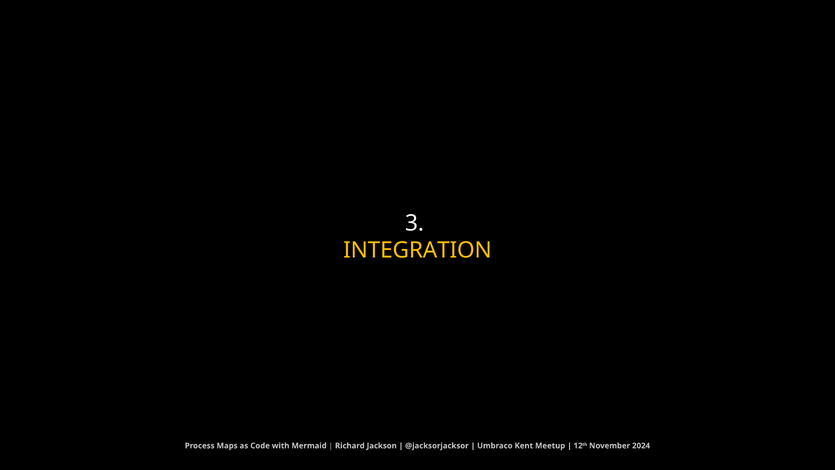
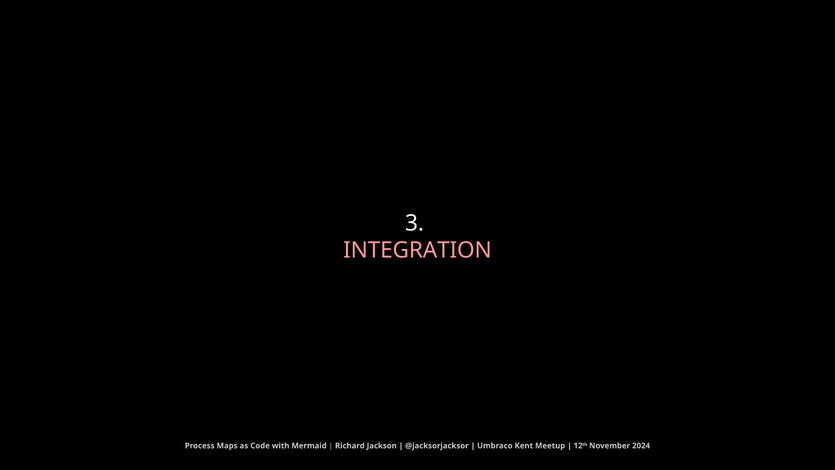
INTEGRATION colour: yellow -> pink
